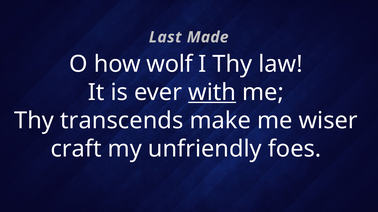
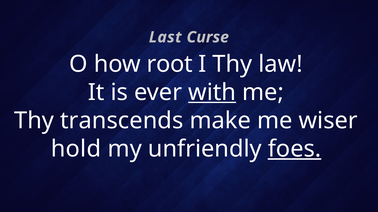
Made: Made -> Curse
wolf: wolf -> root
craft: craft -> hold
foes underline: none -> present
